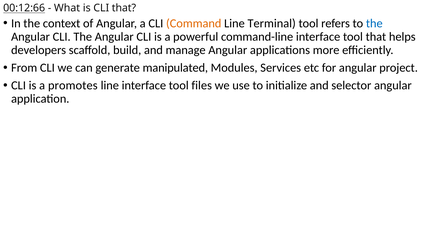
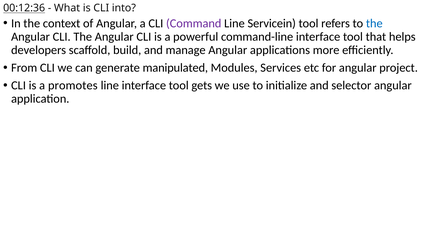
00:12:66: 00:12:66 -> 00:12:36
CLI that: that -> into
Command colour: orange -> purple
Terminal: Terminal -> Servicein
files: files -> gets
